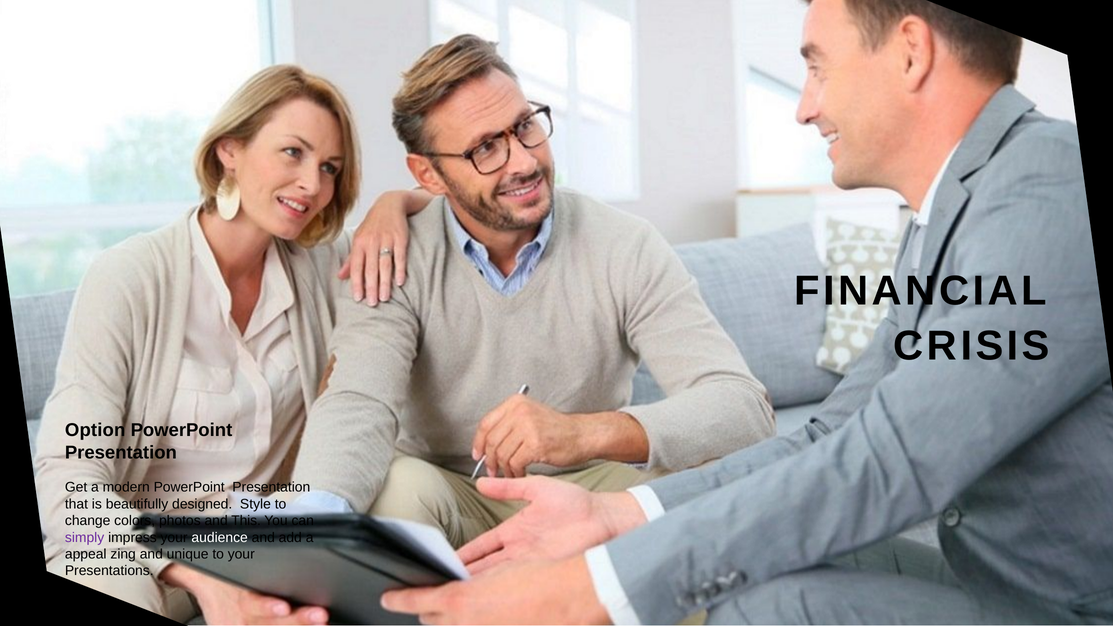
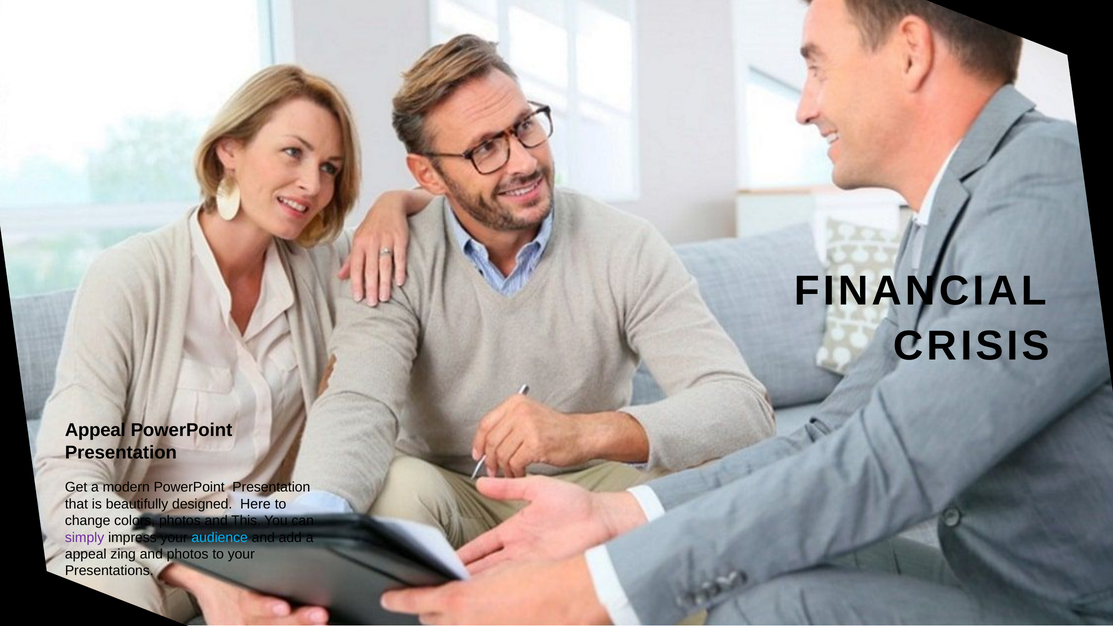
Option at (95, 430): Option -> Appeal
Style: Style -> Here
audience colour: white -> light blue
and unique: unique -> photos
